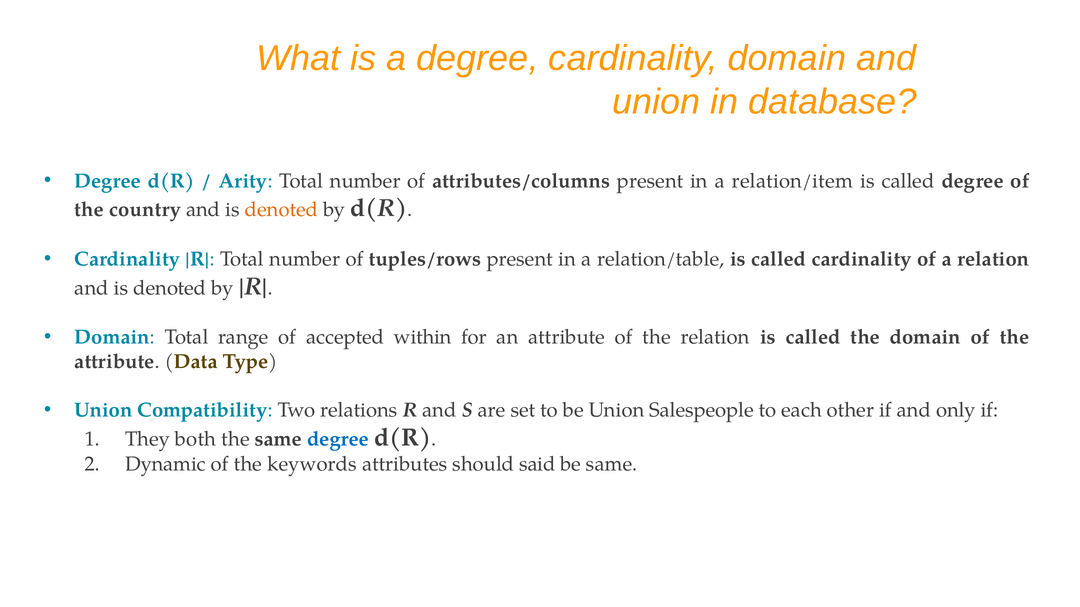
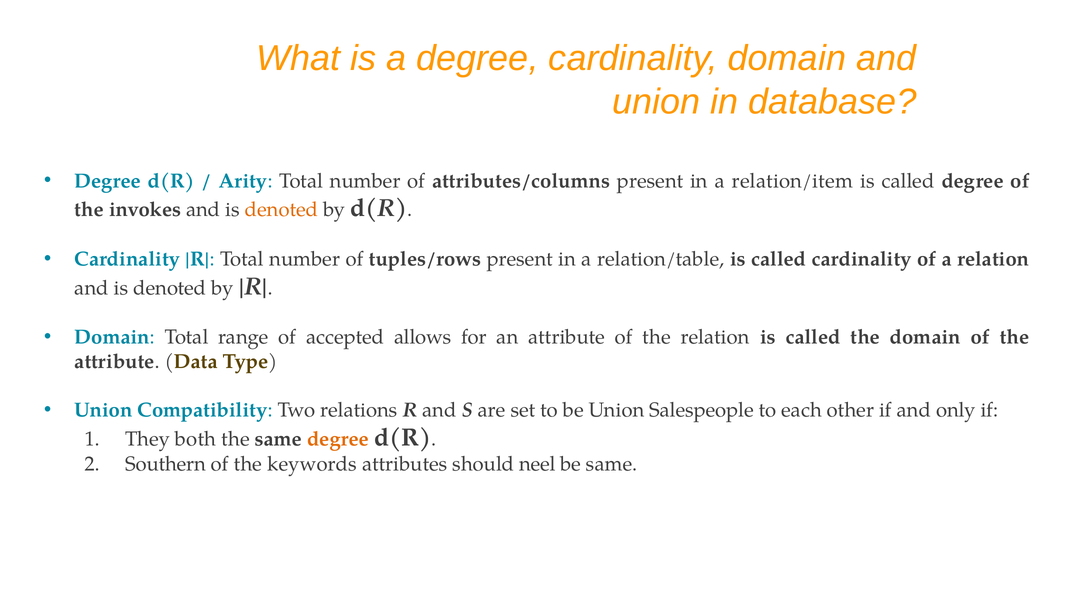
country: country -> invokes
within: within -> allows
degree at (338, 439) colour: blue -> orange
Dynamic: Dynamic -> Southern
said: said -> neel
